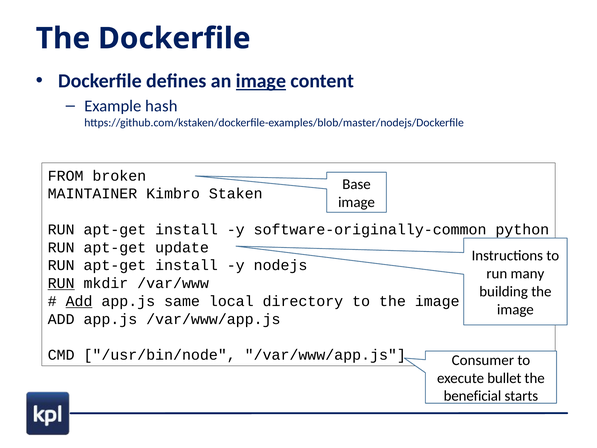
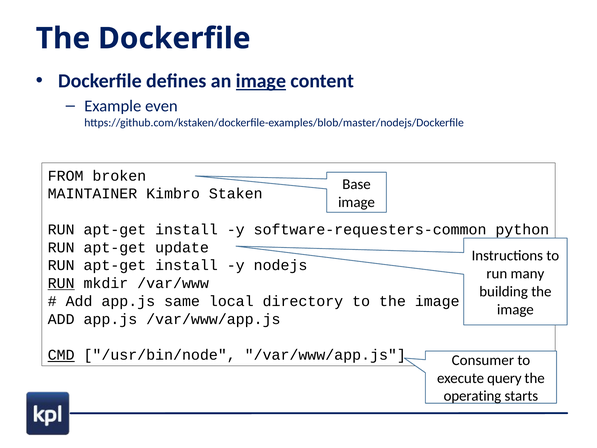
hash: hash -> even
software-originally-common: software-originally-common -> software-requesters-common
Add at (79, 301) underline: present -> none
CMD underline: none -> present
bullet: bullet -> query
beneficial: beneficial -> operating
